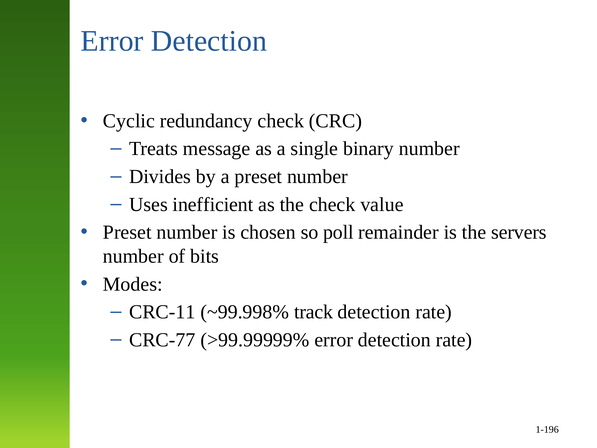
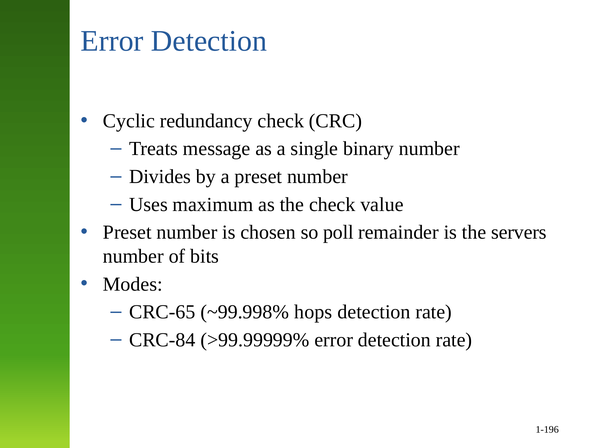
inefficient: inefficient -> maximum
CRC-11: CRC-11 -> CRC-65
track: track -> hops
CRC-77: CRC-77 -> CRC-84
